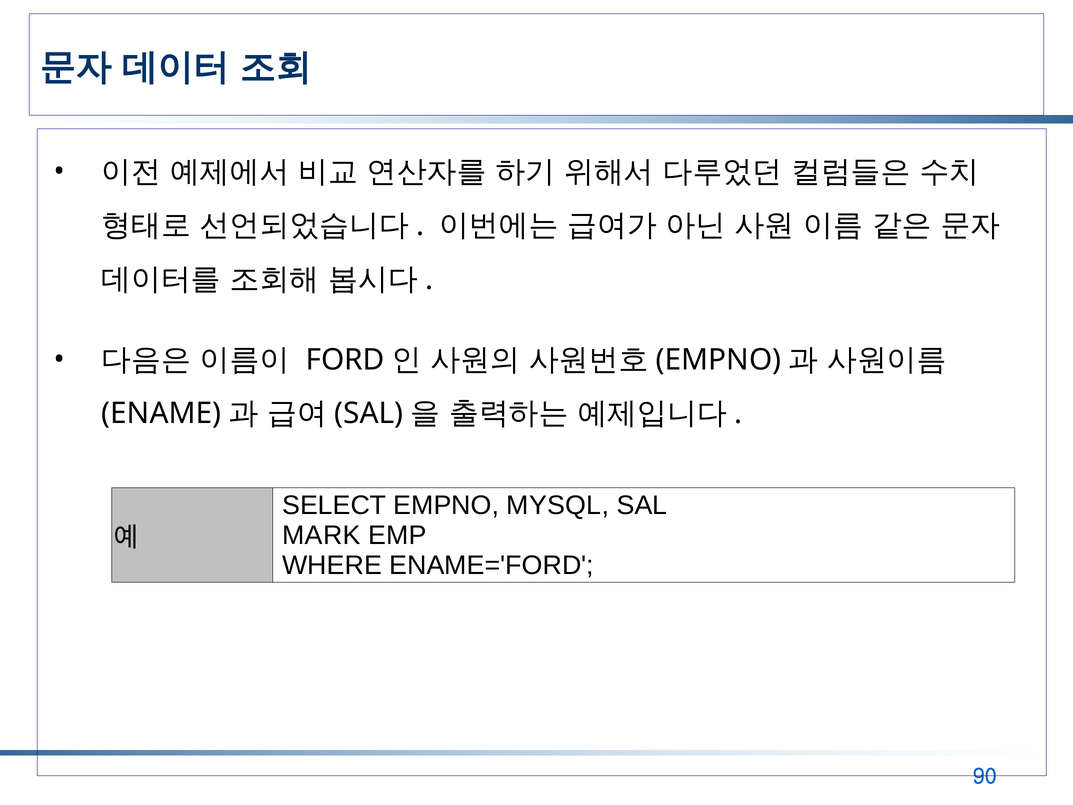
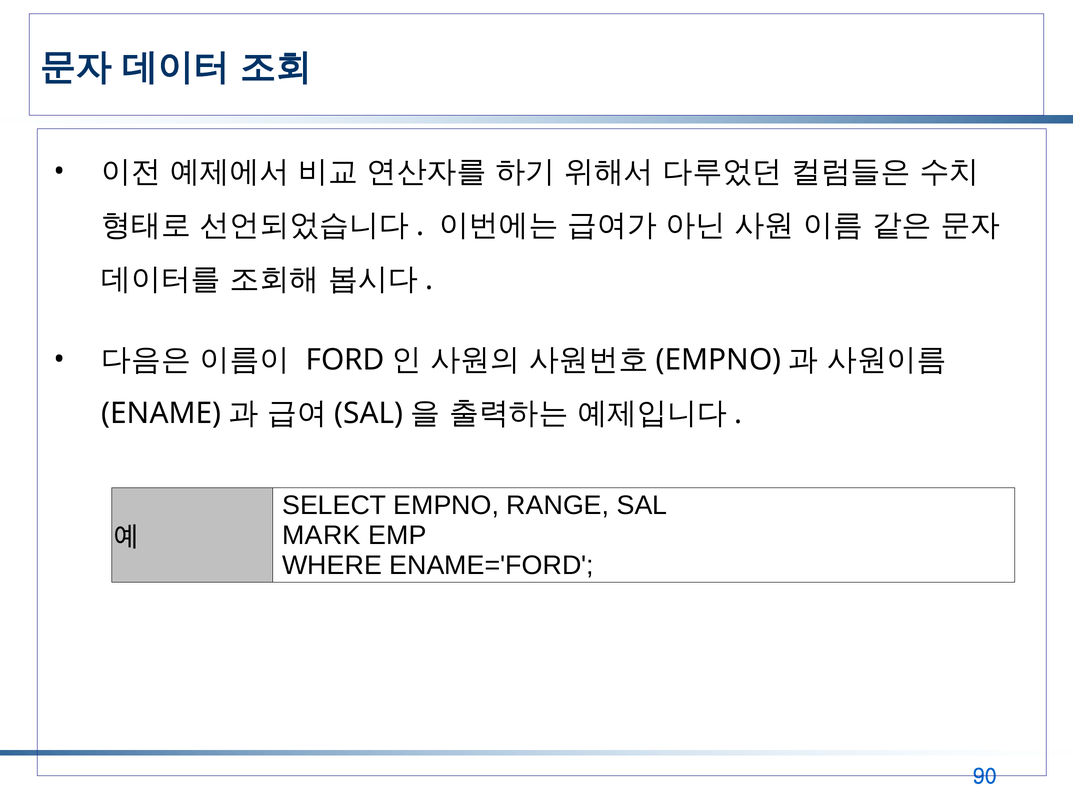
MYSQL: MYSQL -> RANGE
